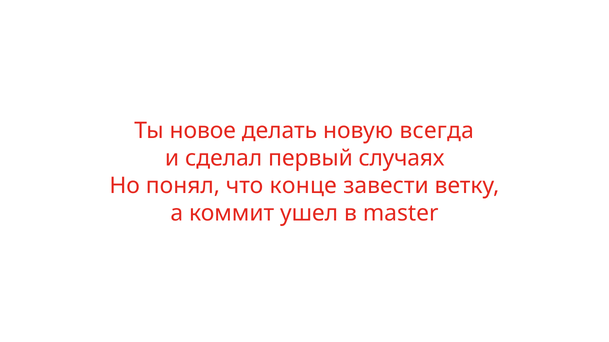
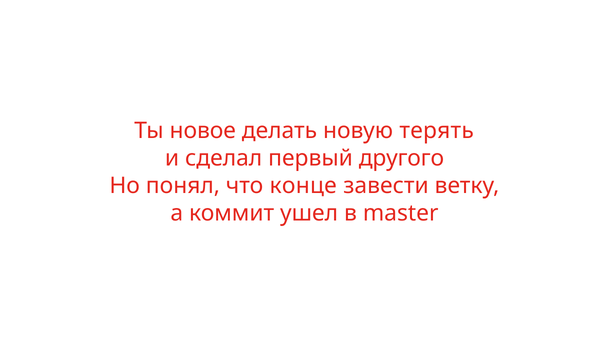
всегда: всегда -> терять
случаях: случаях -> другого
